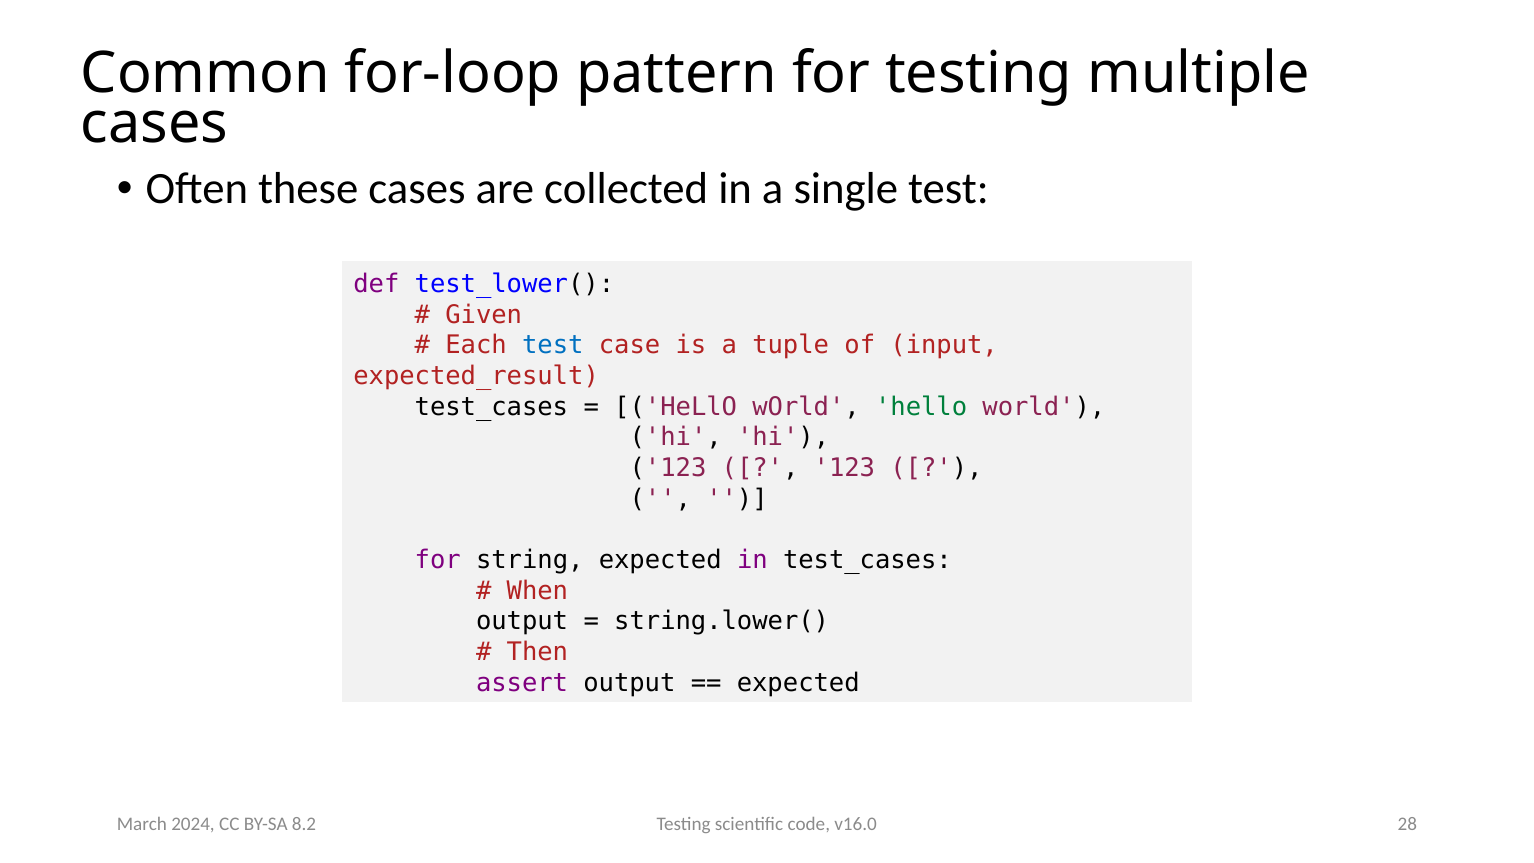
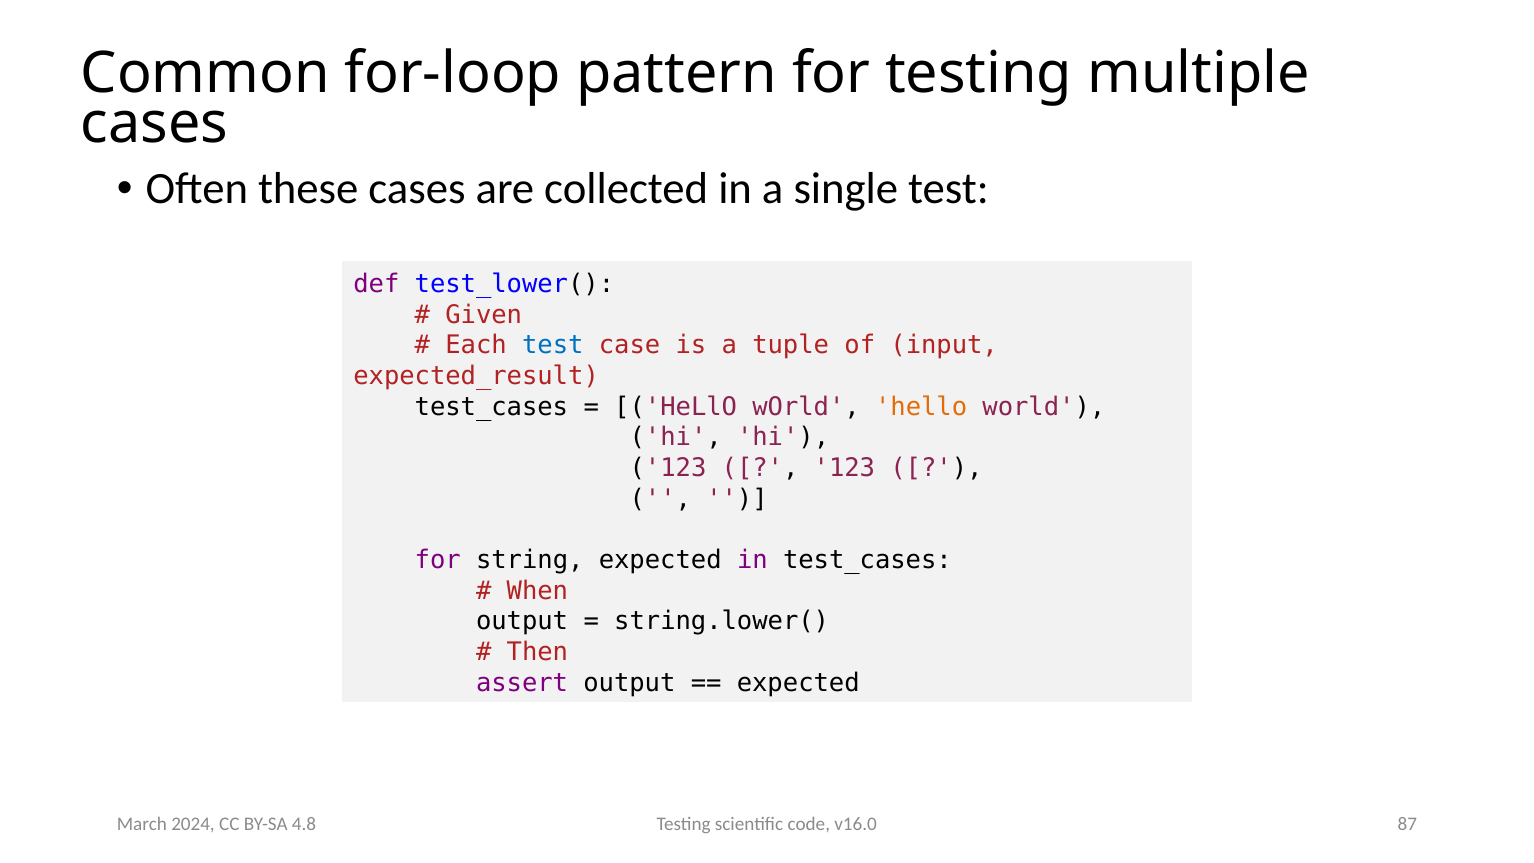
hello at (921, 407) colour: green -> orange
28: 28 -> 87
8.2: 8.2 -> 4.8
